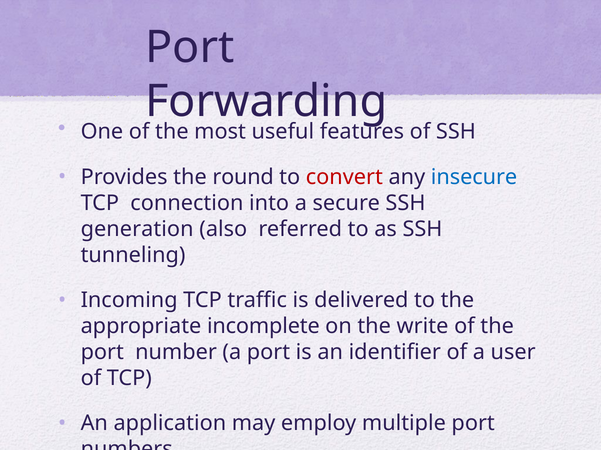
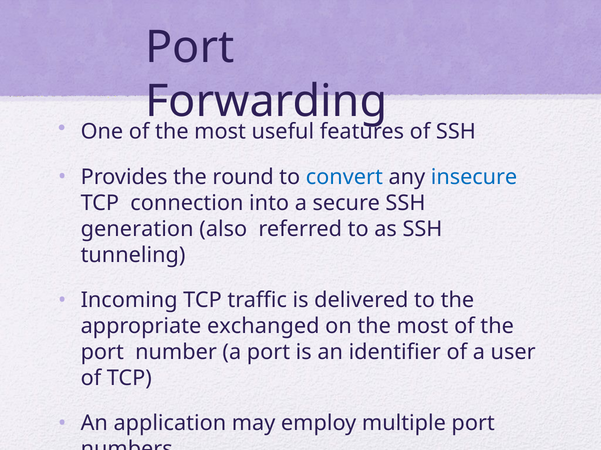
convert colour: red -> blue
incomplete: incomplete -> exchanged
on the write: write -> most
